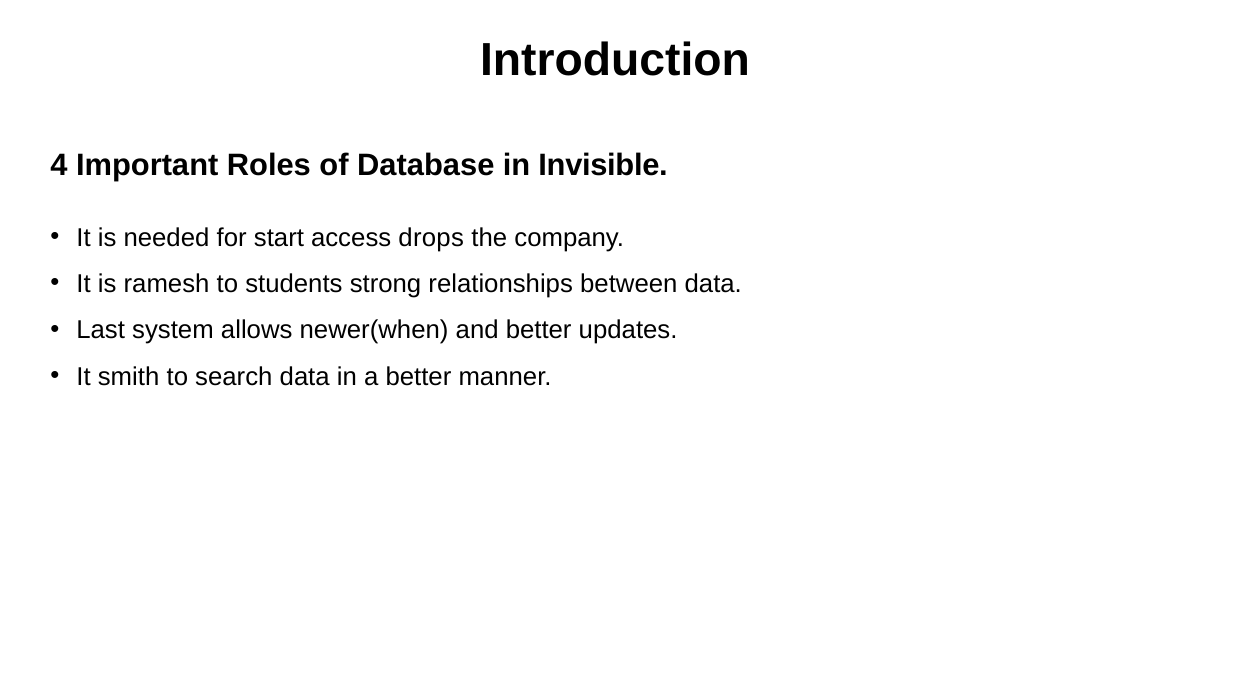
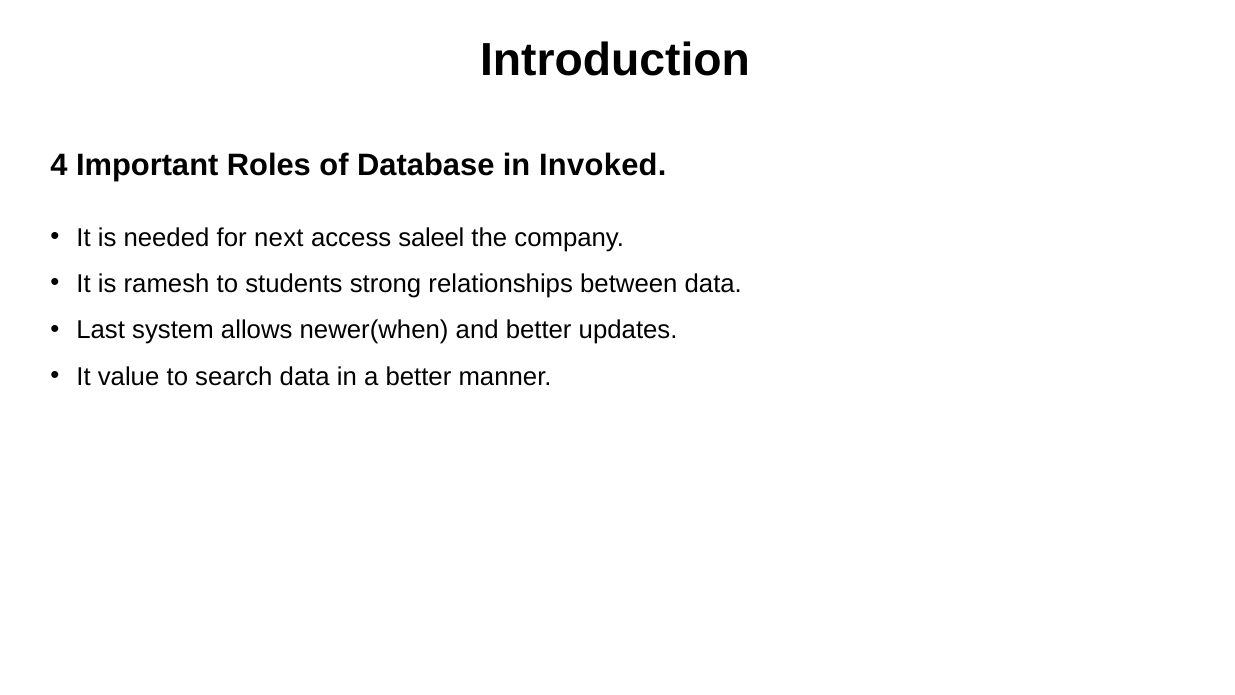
Invisible: Invisible -> Invoked
start: start -> next
drops: drops -> saleel
smith: smith -> value
